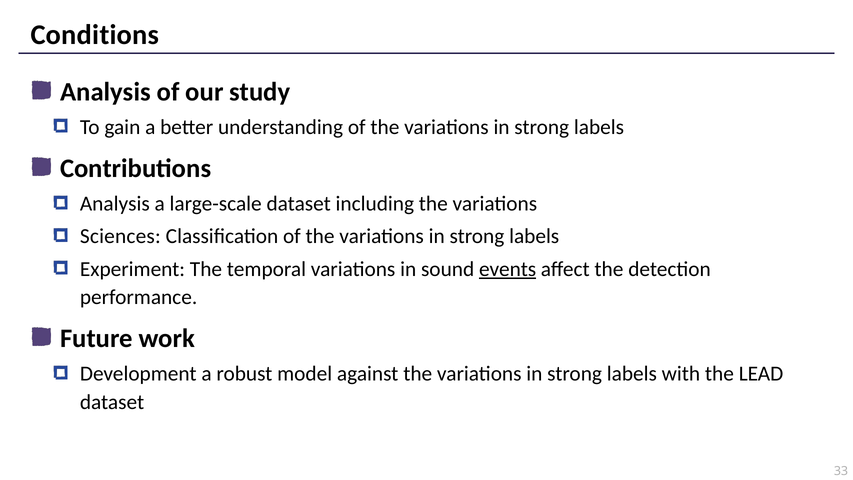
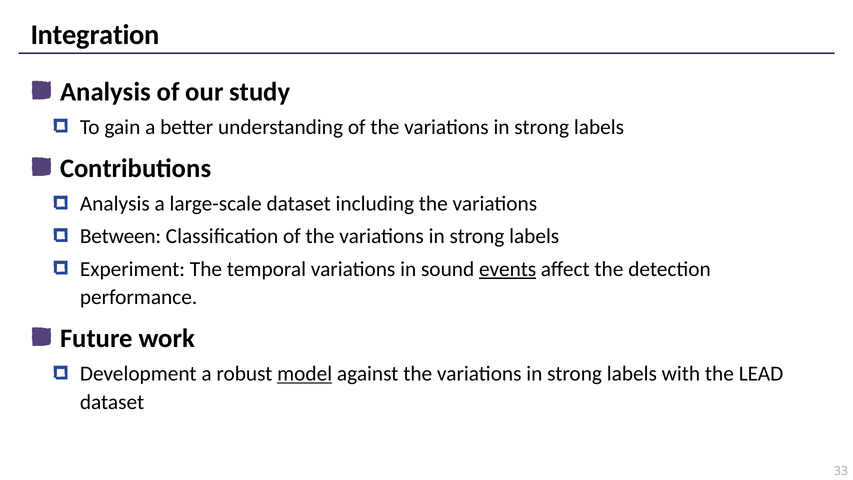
Conditions: Conditions -> Integration
Sciences: Sciences -> Between
model underline: none -> present
